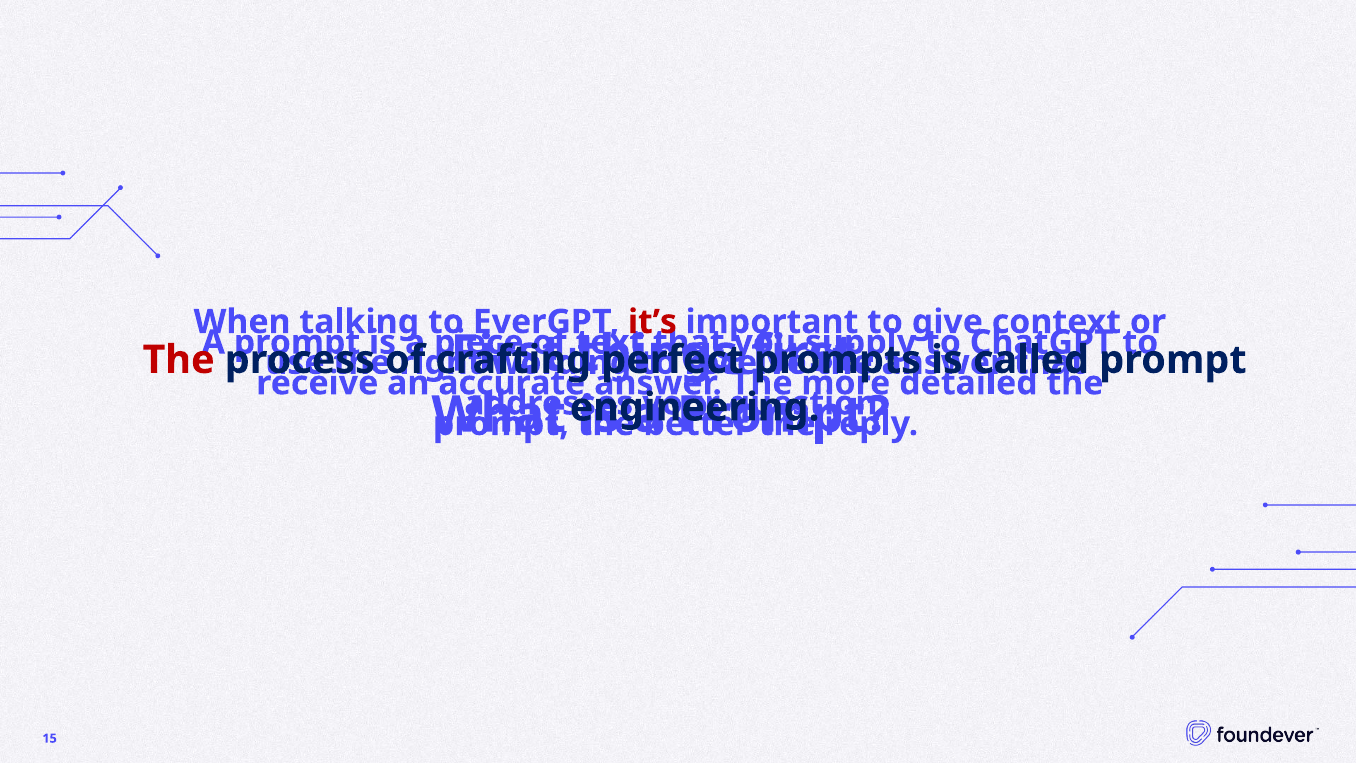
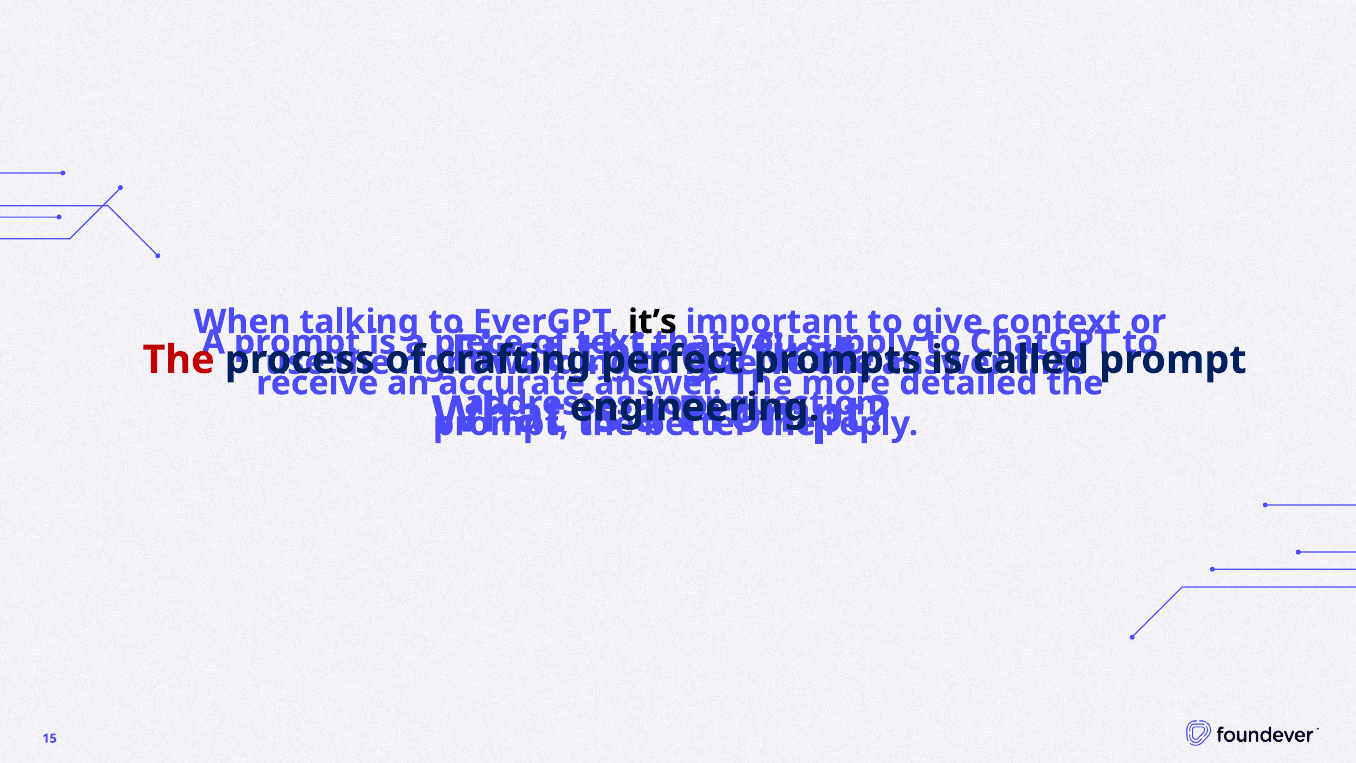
it’s colour: red -> black
